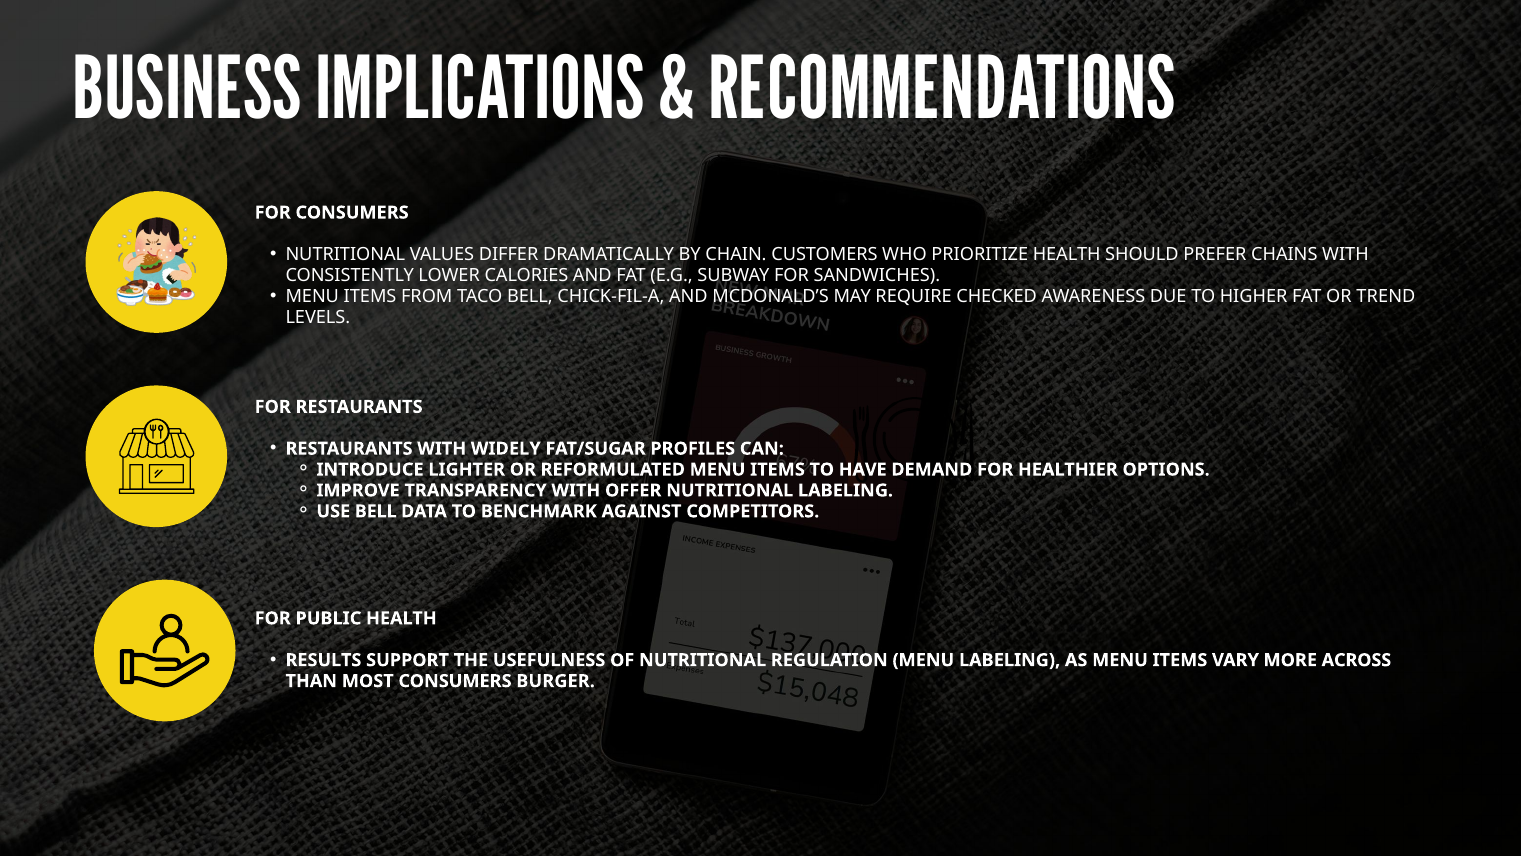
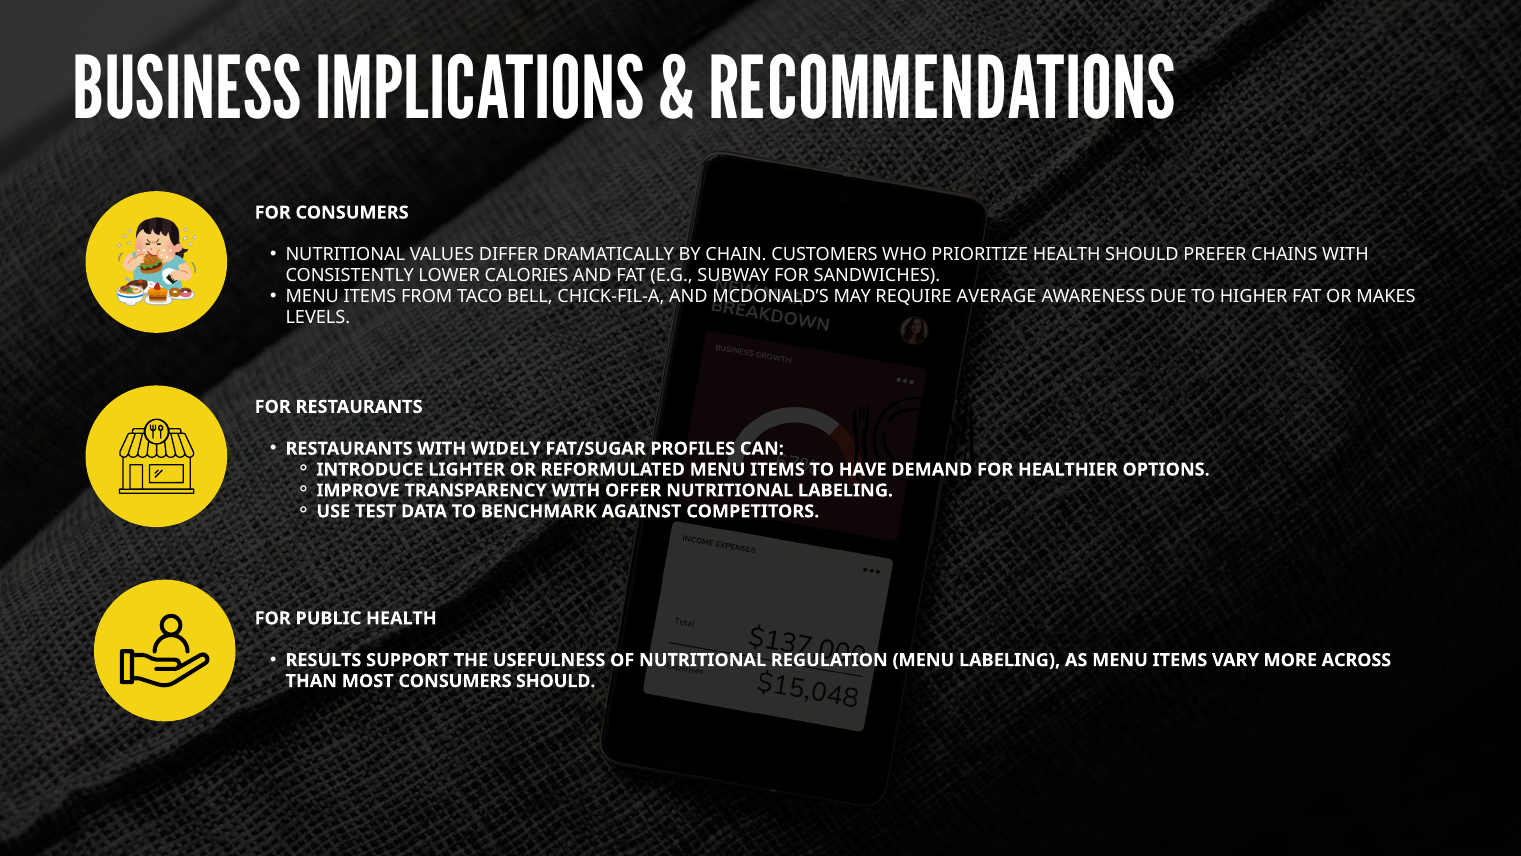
CHECKED: CHECKED -> AVERAGE
TREND: TREND -> MAKES
USE BELL: BELL -> TEST
CONSUMERS BURGER: BURGER -> SHOULD
